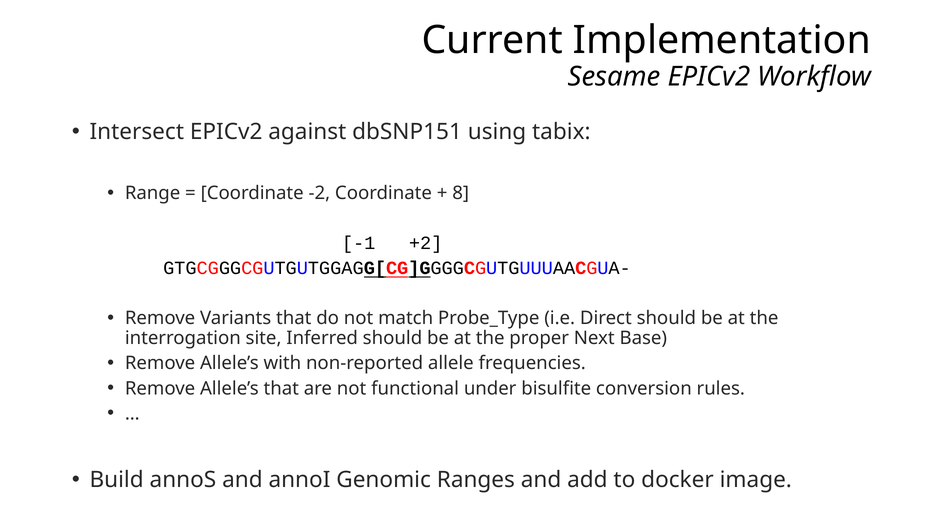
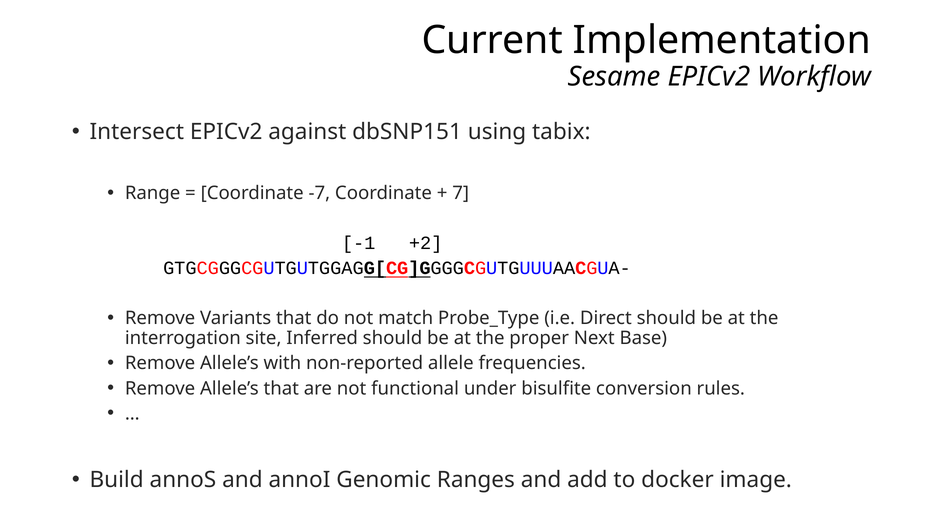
-2: -2 -> -7
8: 8 -> 7
